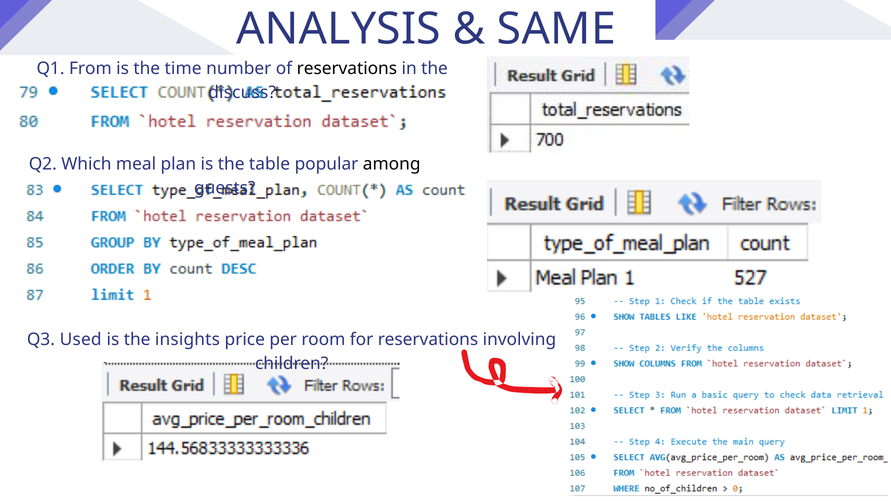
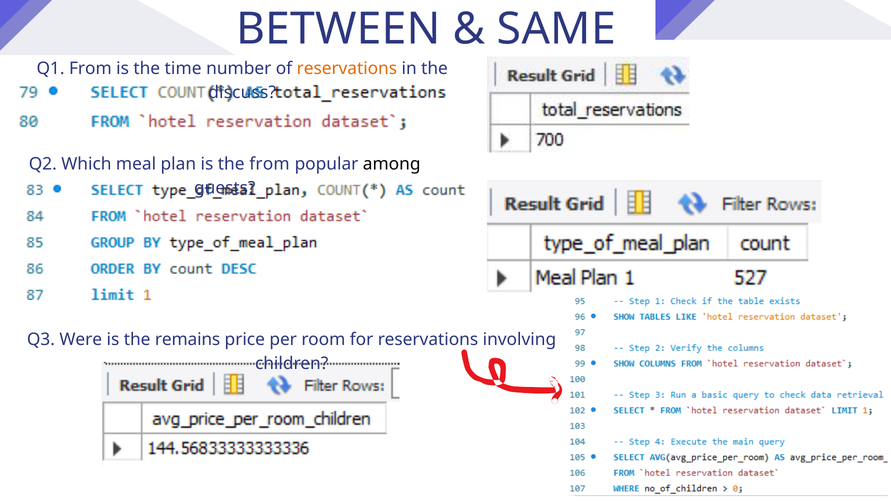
ANALYSIS: ANALYSIS -> BETWEEN
reservations at (347, 68) colour: black -> orange
the table: table -> from
Used: Used -> Were
insights: insights -> remains
